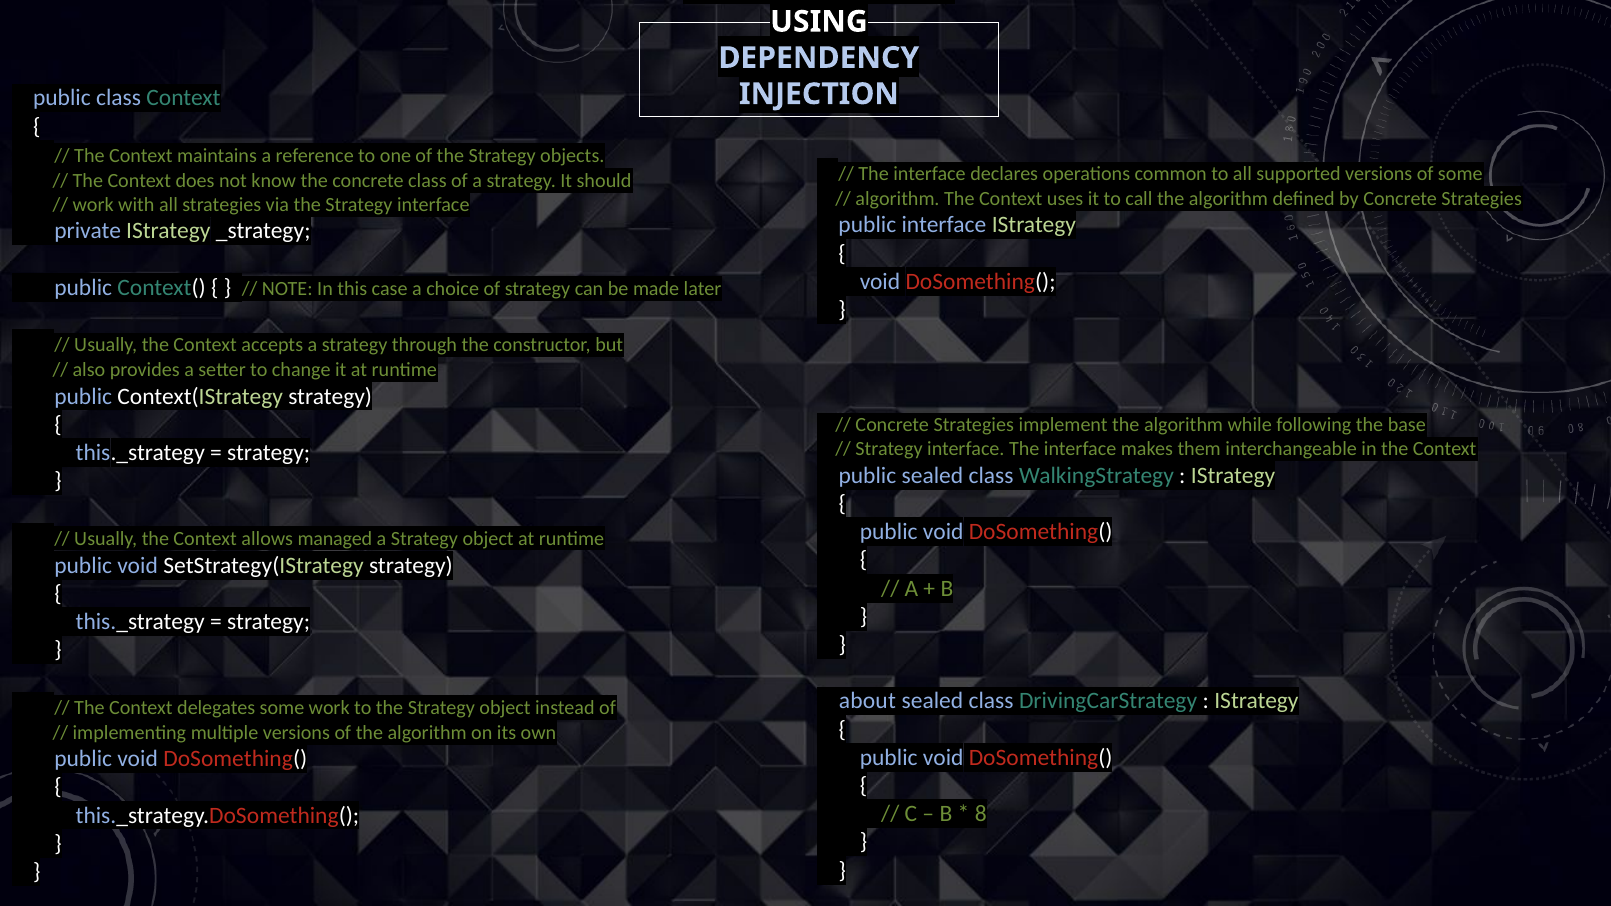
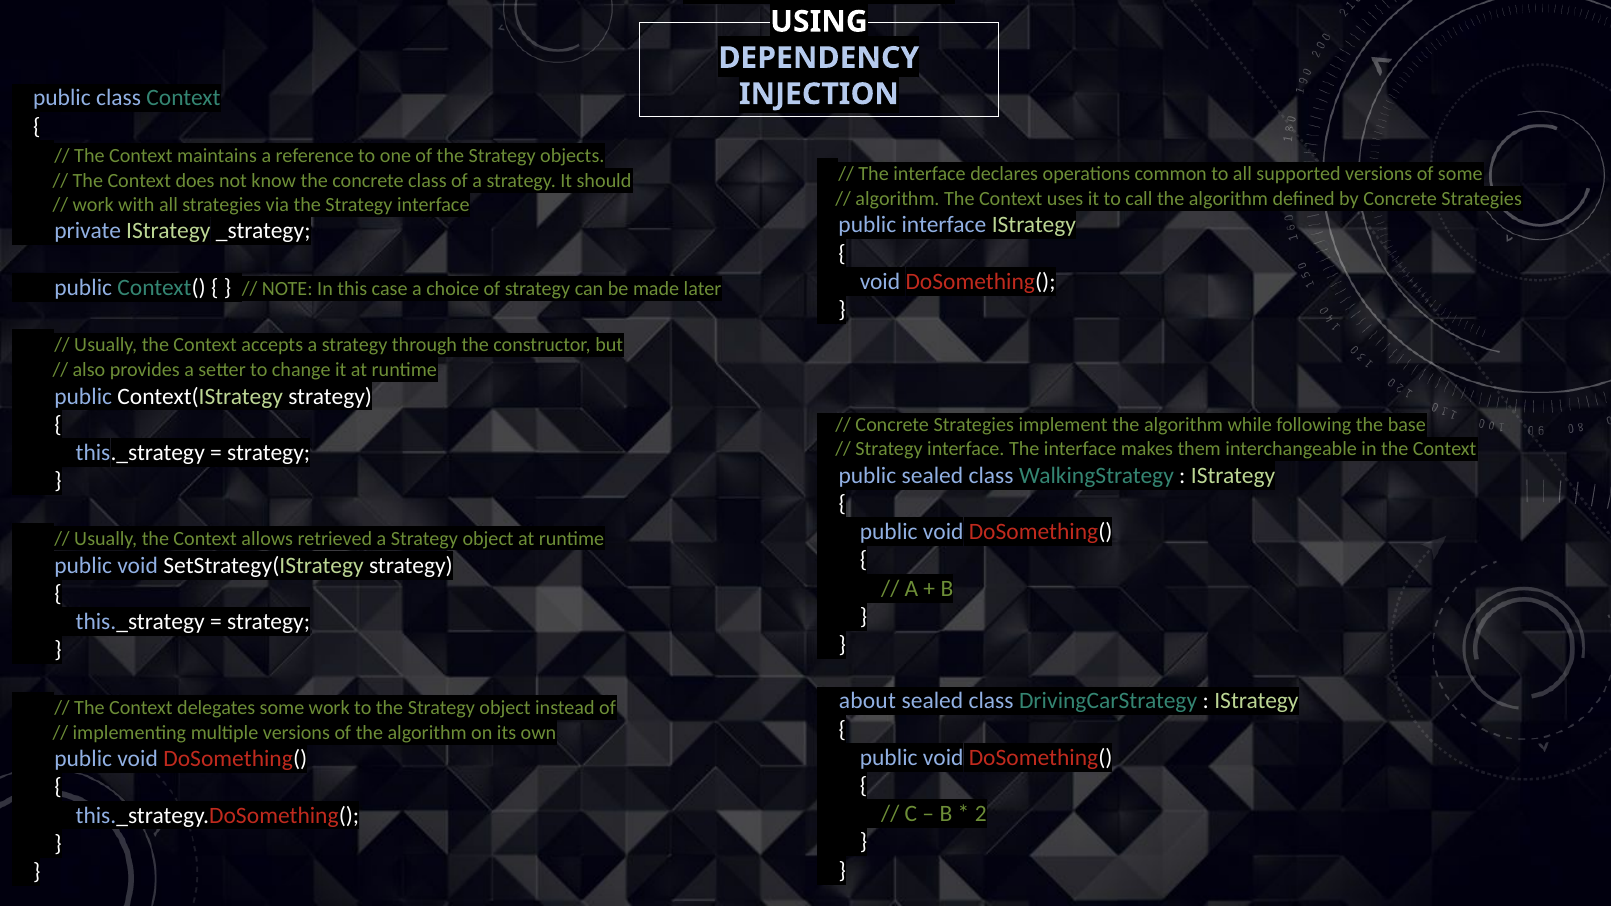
managed: managed -> retrieved
8: 8 -> 2
